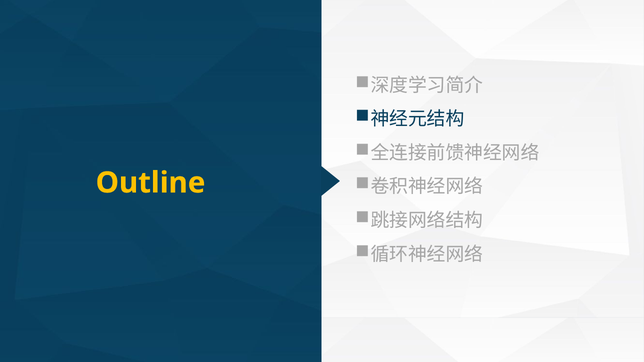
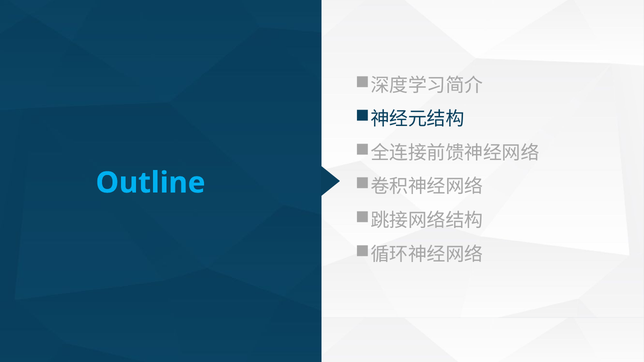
Outline colour: yellow -> light blue
